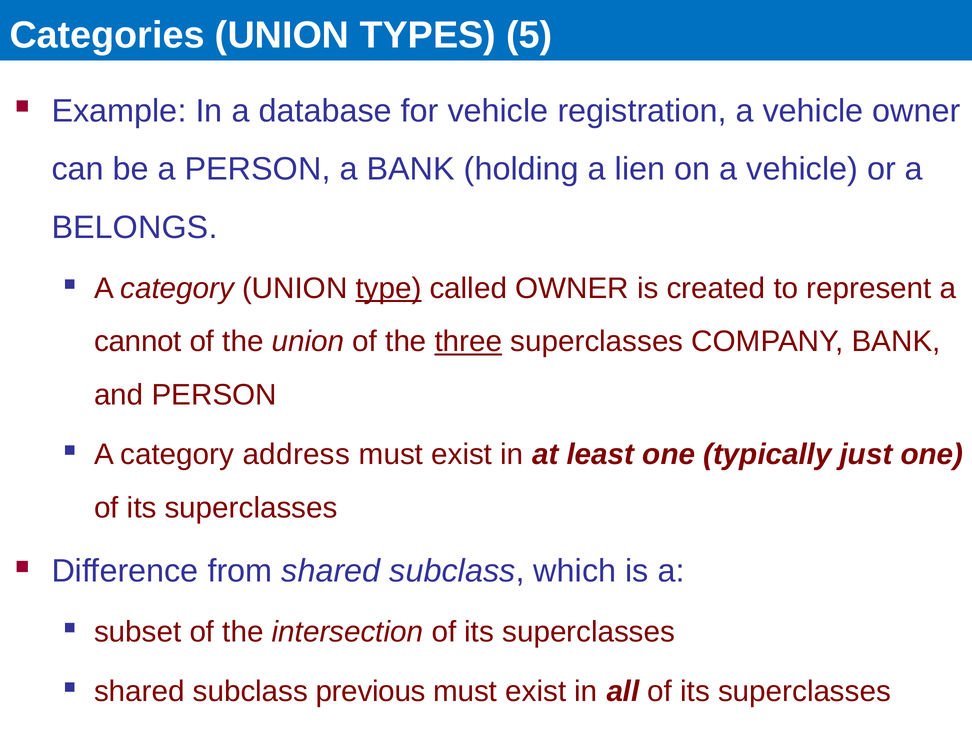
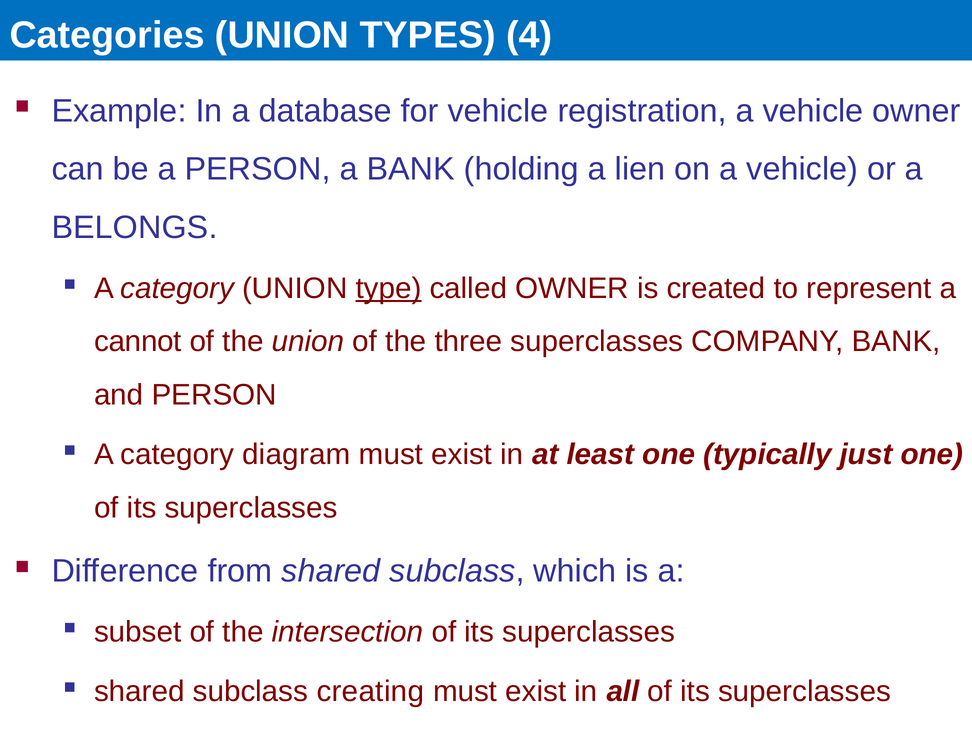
5: 5 -> 4
three underline: present -> none
address: address -> diagram
previous: previous -> creating
